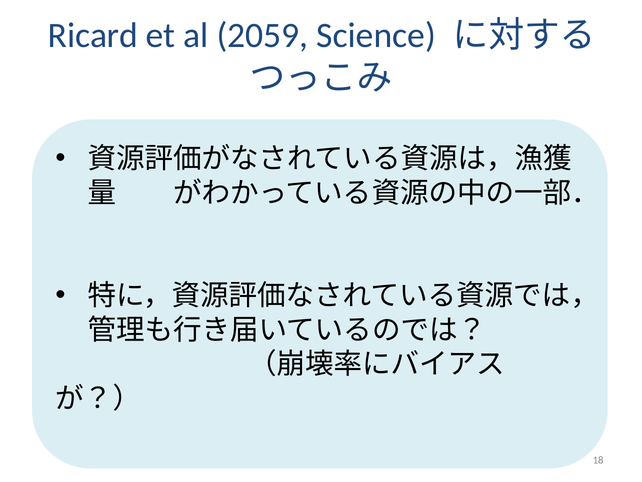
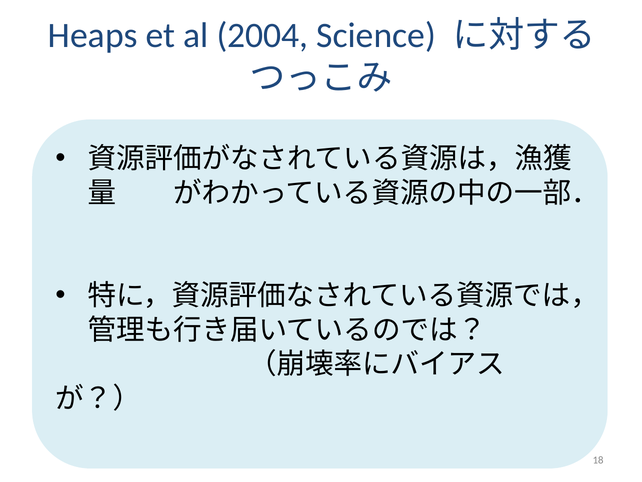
Ricard: Ricard -> Heaps
2059: 2059 -> 2004
